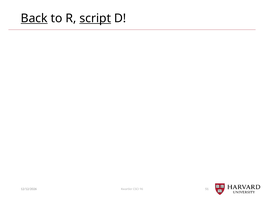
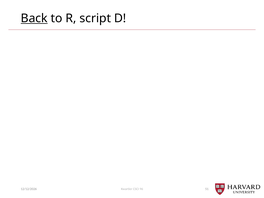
script underline: present -> none
